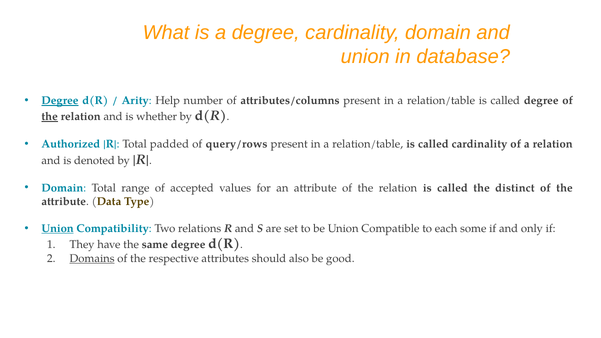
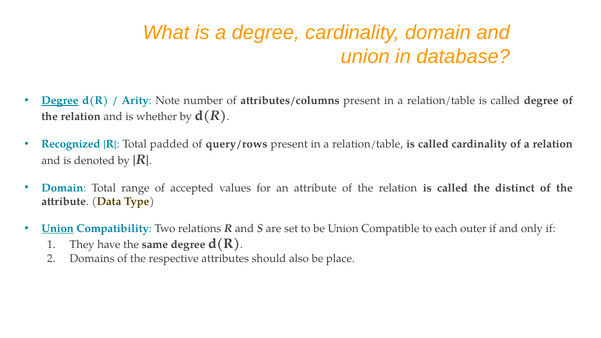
Help: Help -> Note
the at (50, 117) underline: present -> none
Authorized: Authorized -> Recognized
some: some -> outer
Domains underline: present -> none
good: good -> place
